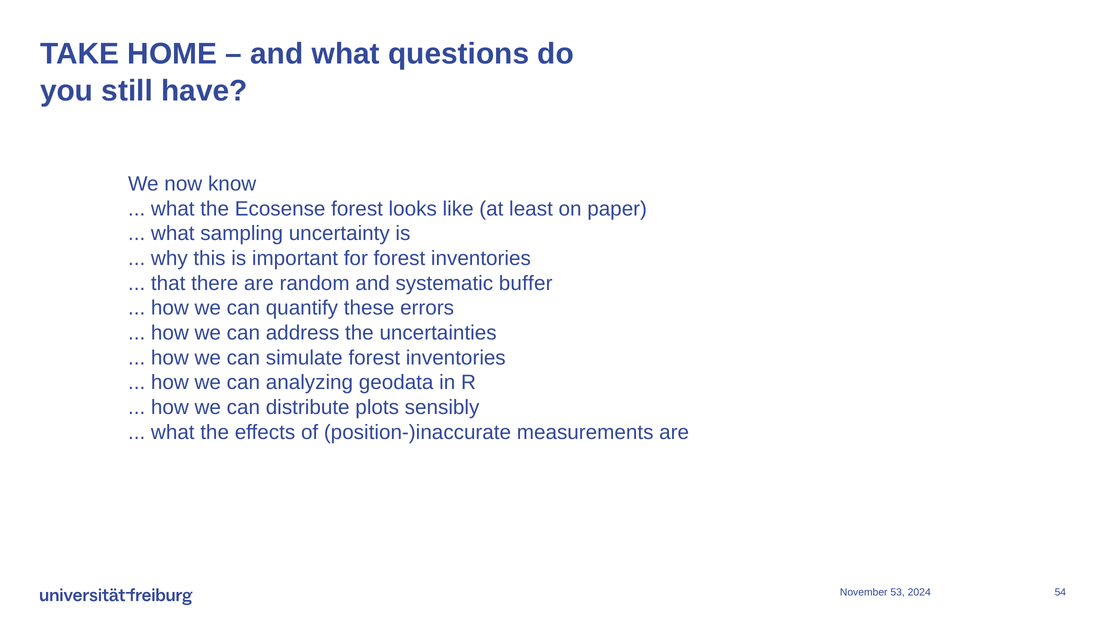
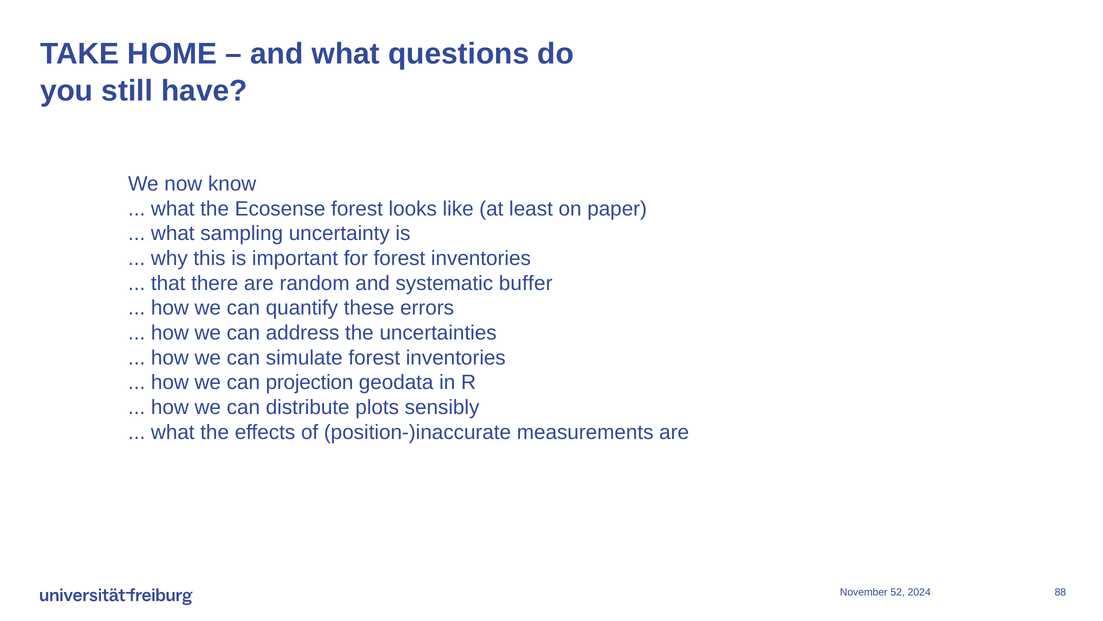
analyzing: analyzing -> projection
53: 53 -> 52
54: 54 -> 88
